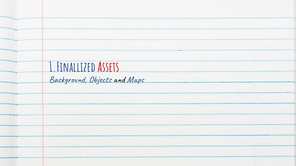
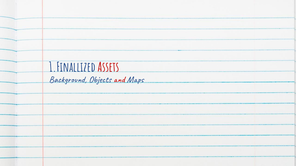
and colour: black -> red
